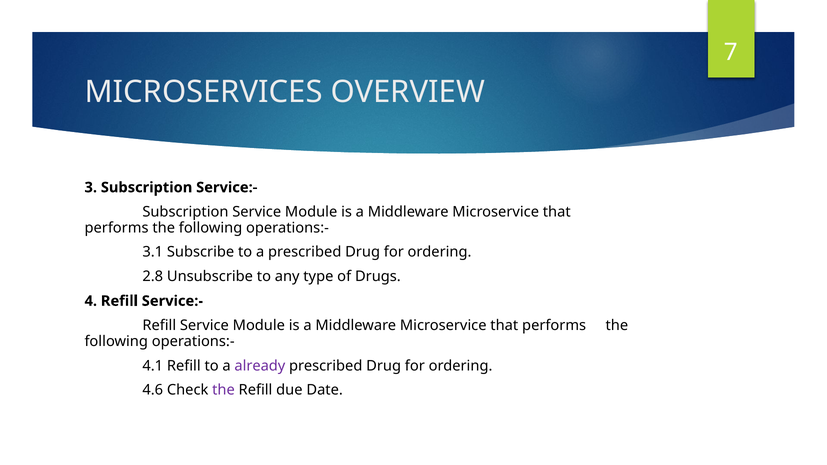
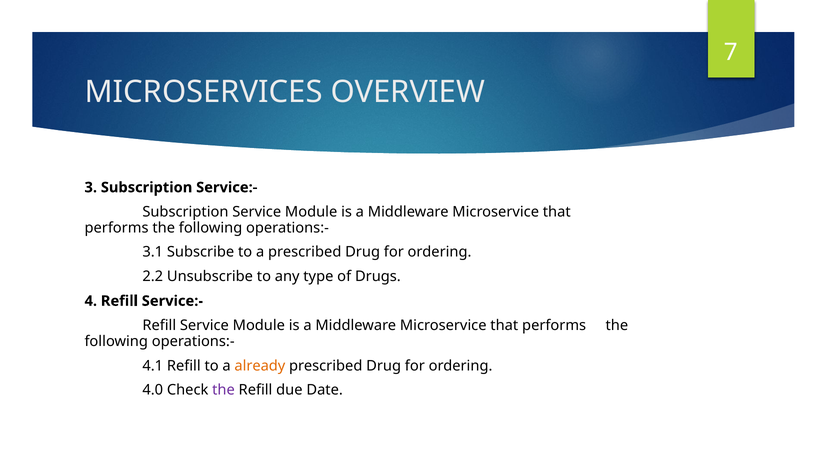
2.8: 2.8 -> 2.2
already colour: purple -> orange
4.6: 4.6 -> 4.0
